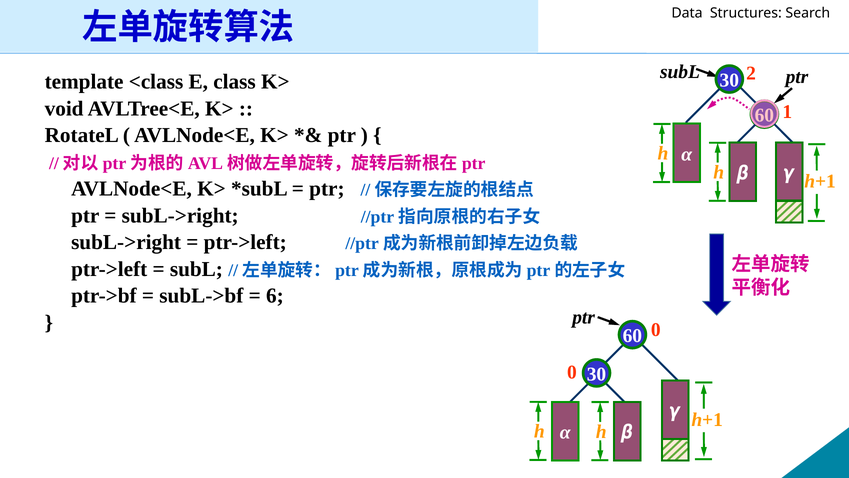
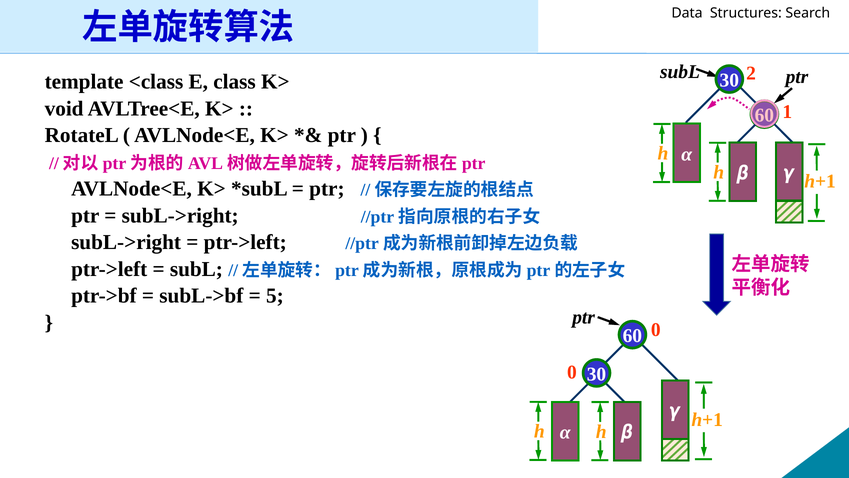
6: 6 -> 5
